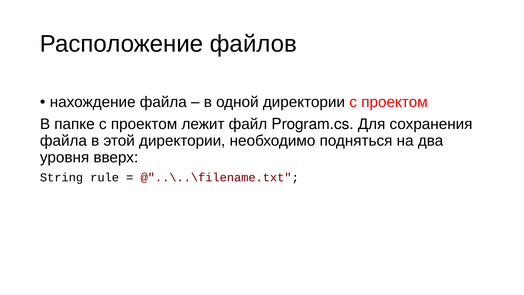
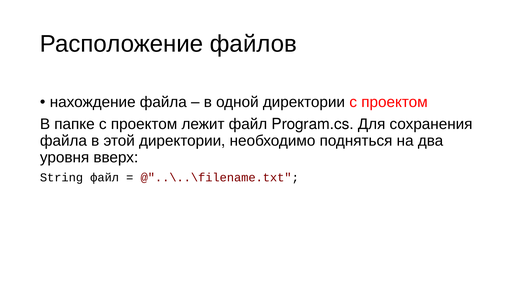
String rule: rule -> файл
